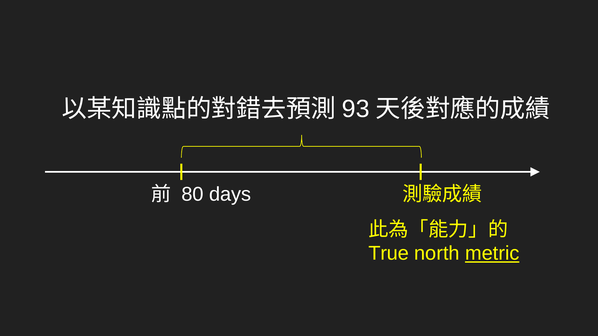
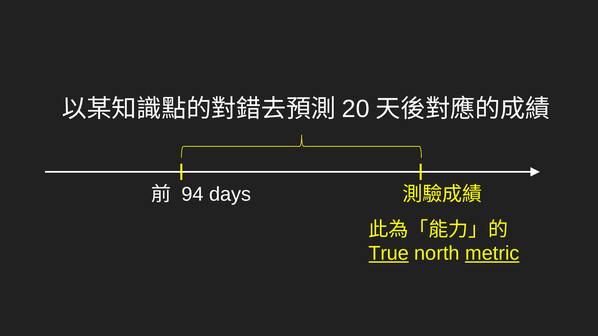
93: 93 -> 20
80: 80 -> 94
True underline: none -> present
